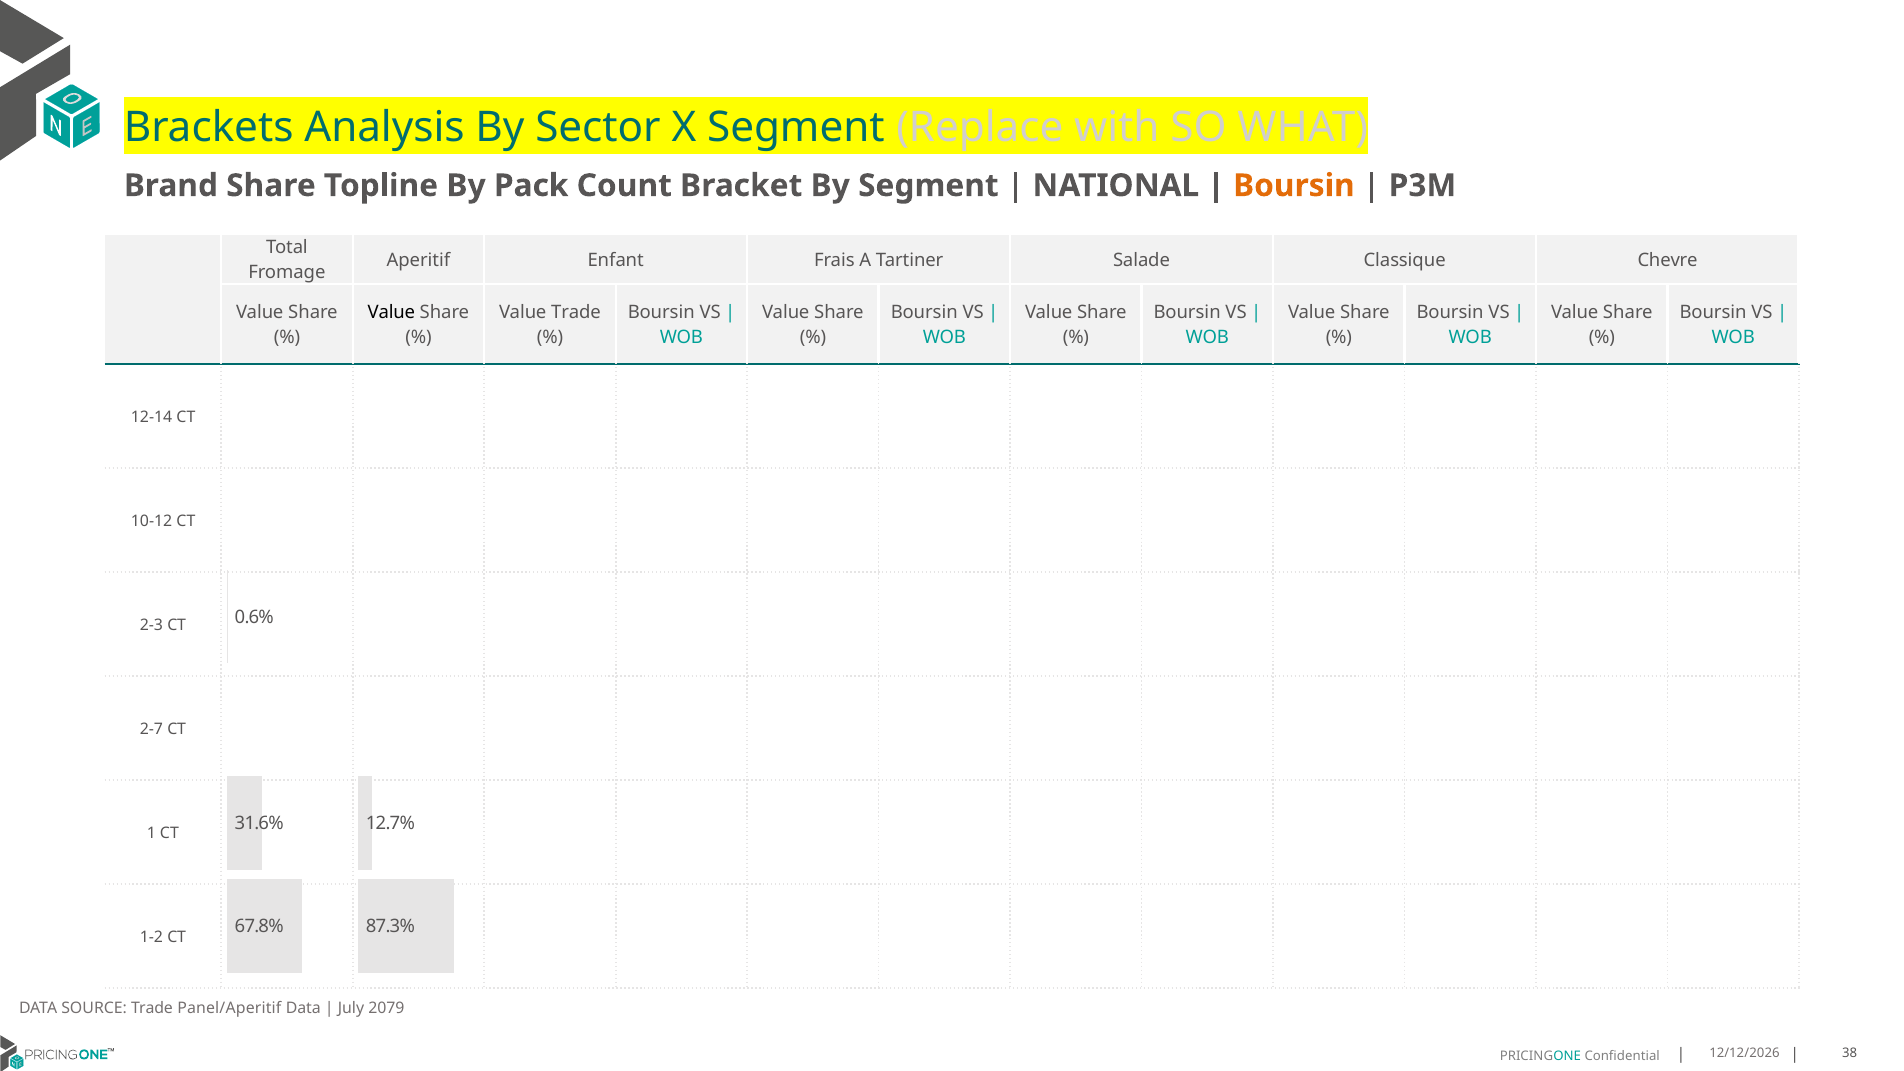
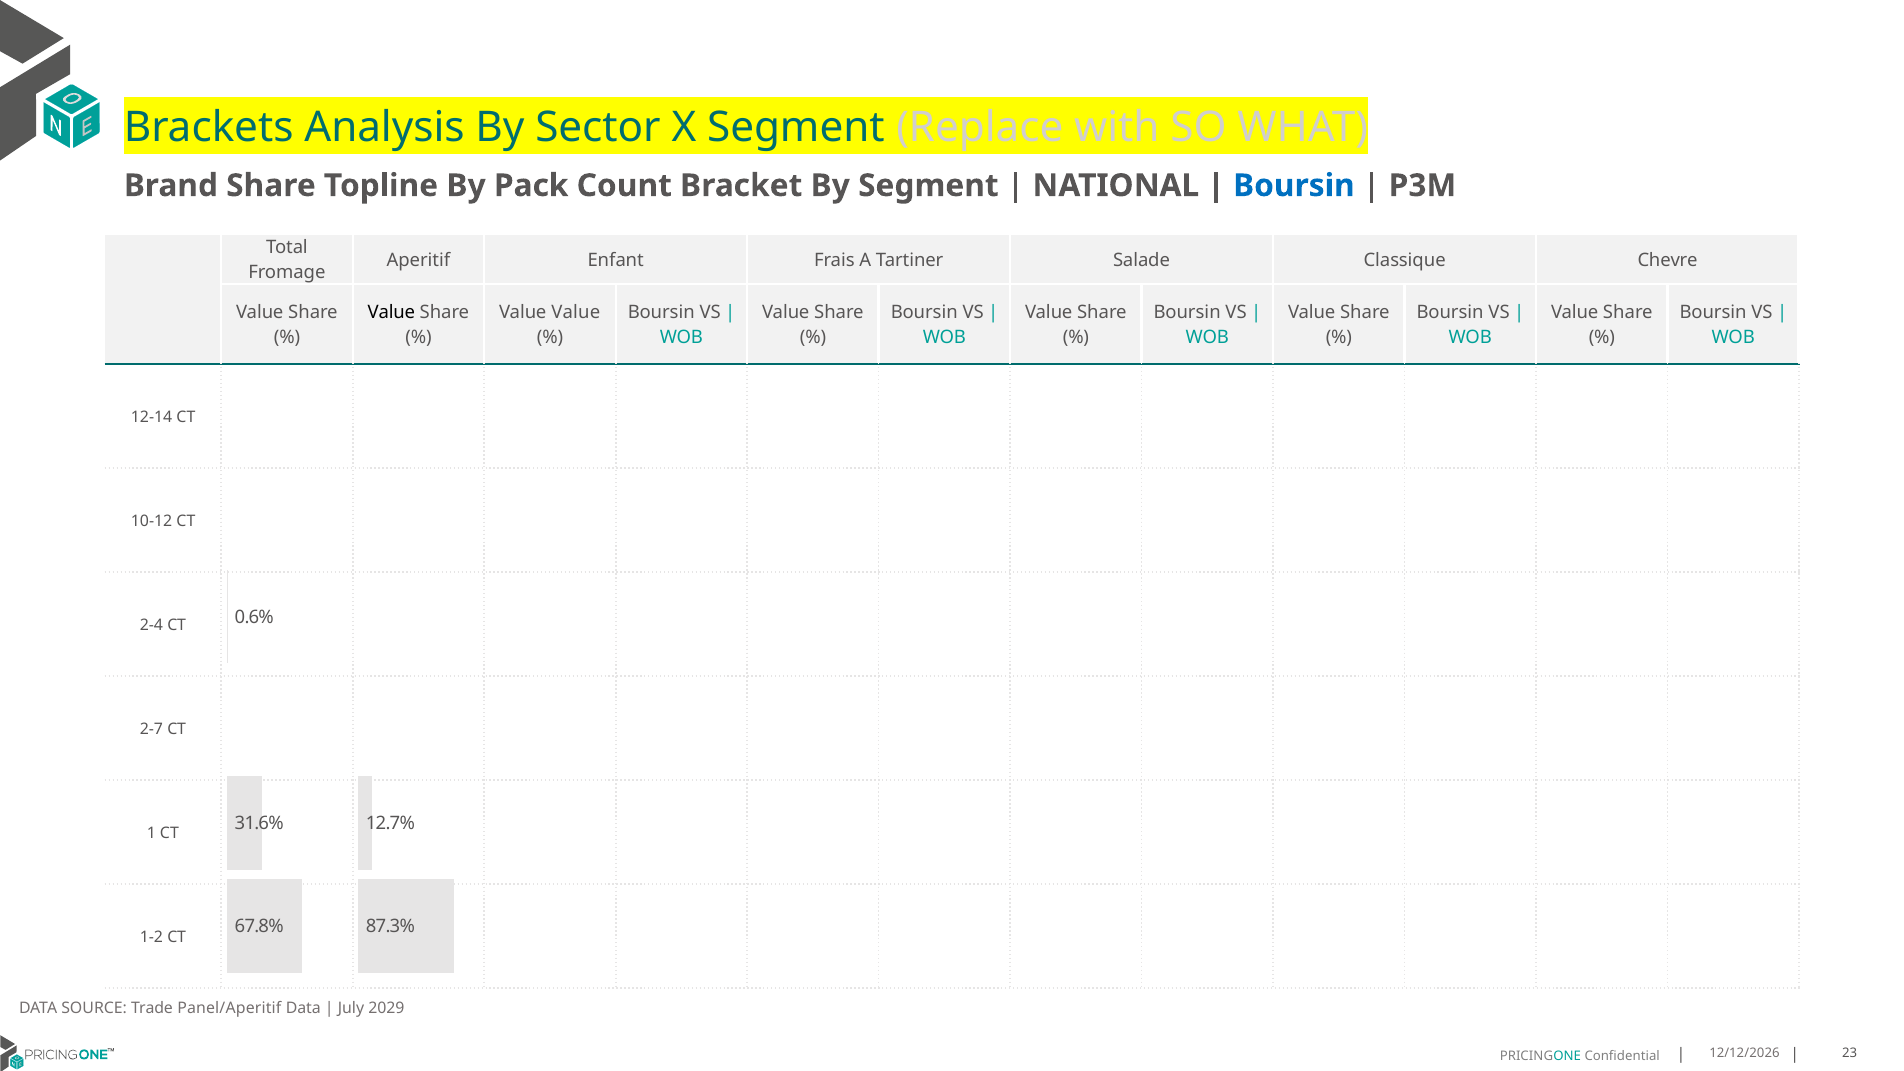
Boursin at (1294, 186) colour: orange -> blue
Value Trade: Trade -> Value
2-3: 2-3 -> 2-4
2079: 2079 -> 2029
38: 38 -> 23
